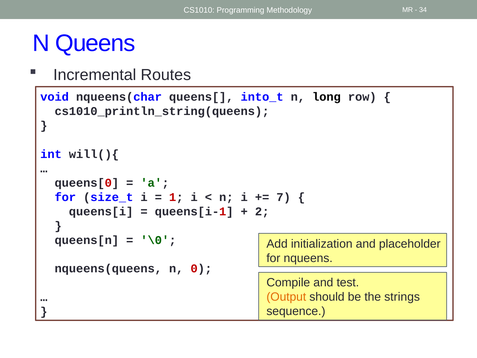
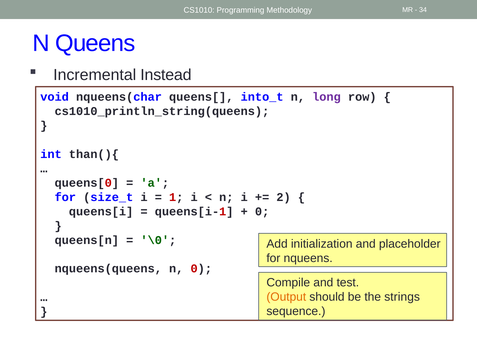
Routes: Routes -> Instead
long colour: black -> purple
will(){: will(){ -> than(){
7: 7 -> 2
2 at (262, 211): 2 -> 0
